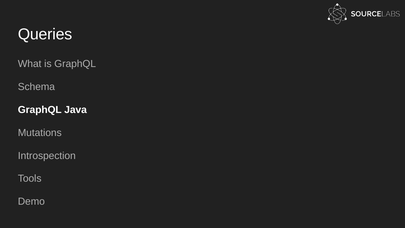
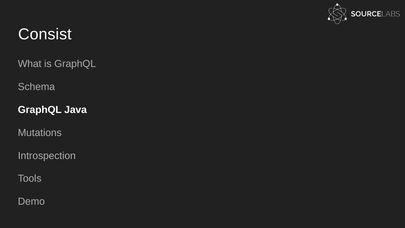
Queries: Queries -> Consist
